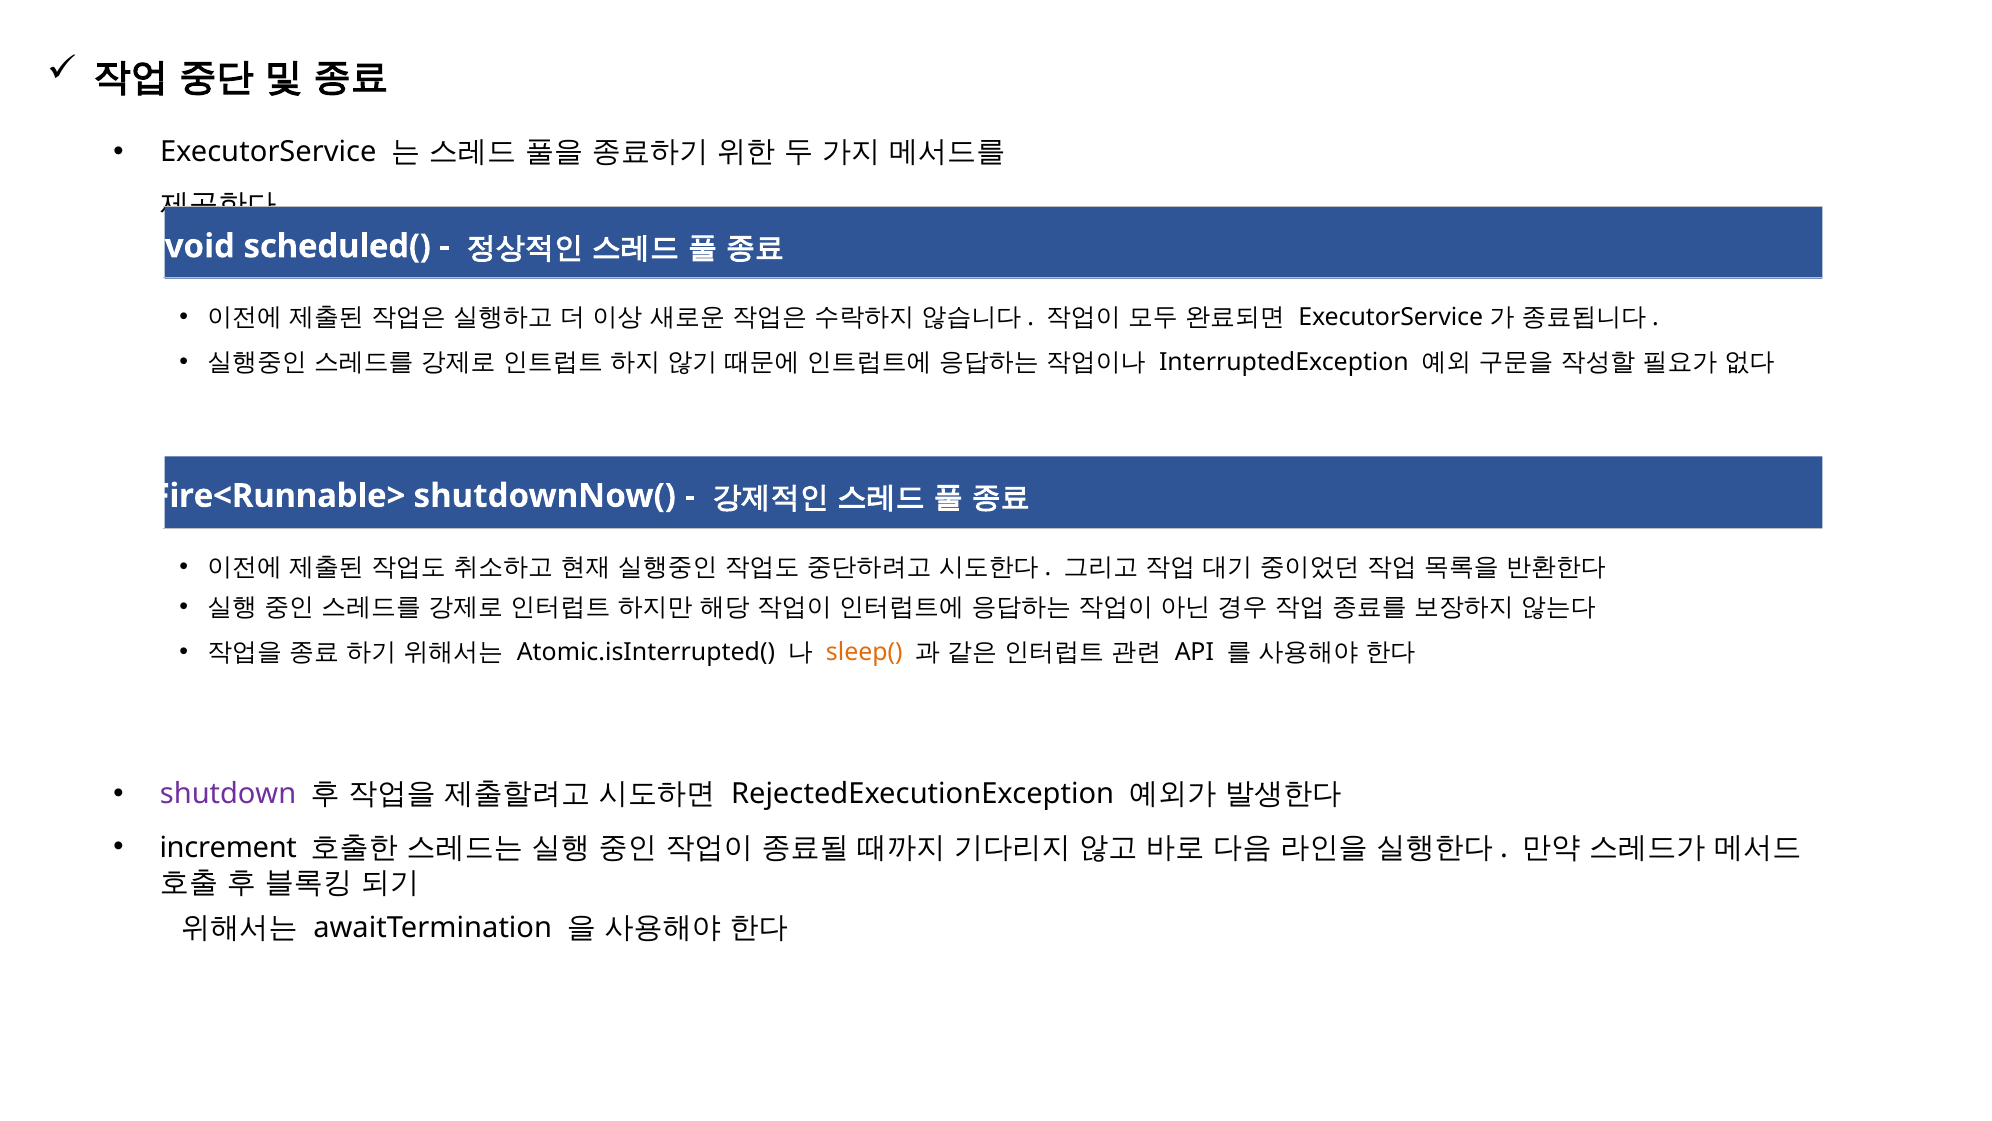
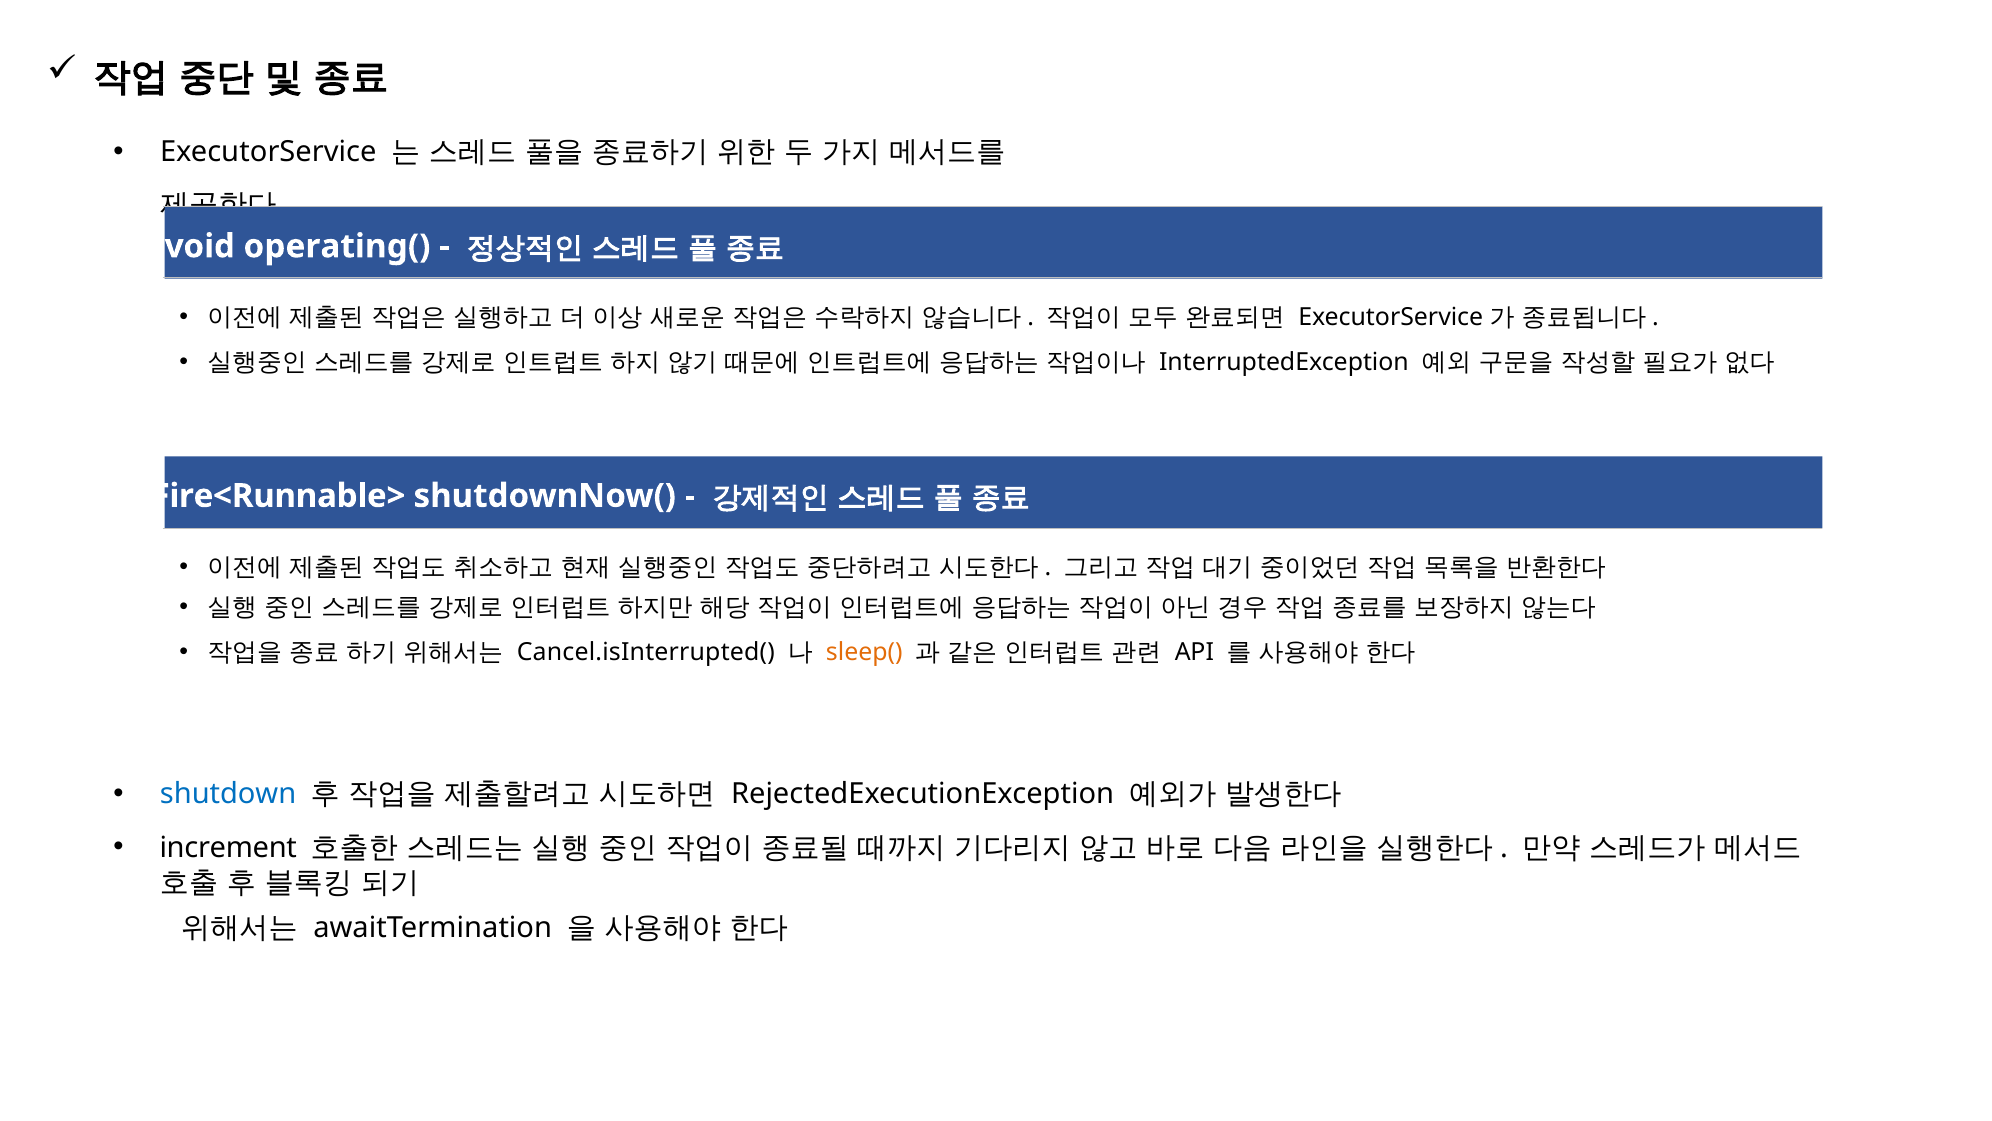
scheduled(: scheduled( -> operating(
Atomic.isInterrupted(: Atomic.isInterrupted( -> Cancel.isInterrupted(
shutdown colour: purple -> blue
